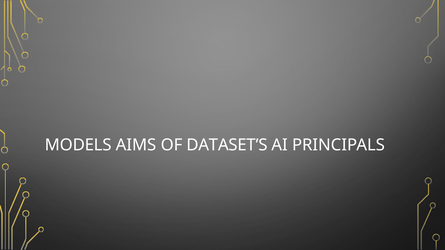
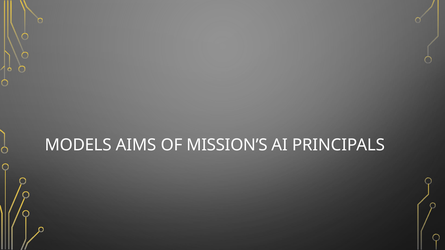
DATASET’S: DATASET’S -> MISSION’S
